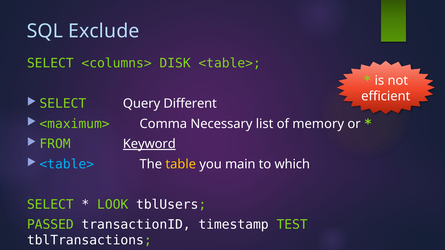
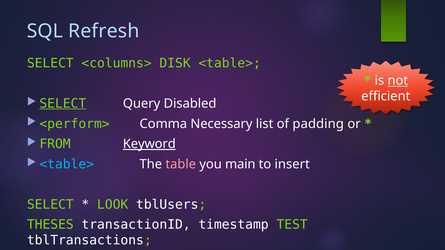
Exclude: Exclude -> Refresh
not underline: none -> present
SELECT at (63, 104) underline: none -> present
Different: Different -> Disabled
<maximum>: <maximum> -> <perform>
memory: memory -> padding
table colour: yellow -> pink
which: which -> insert
PASSED: PASSED -> THESES
